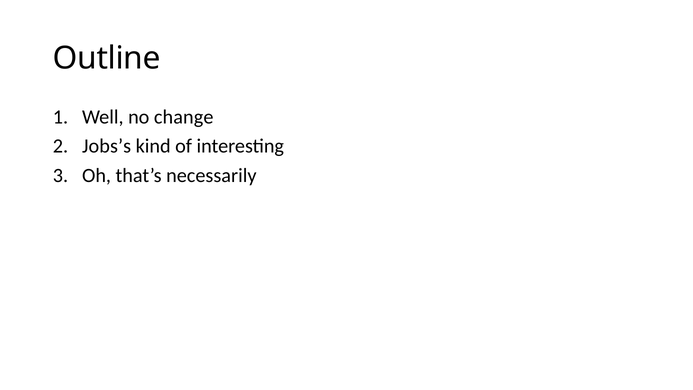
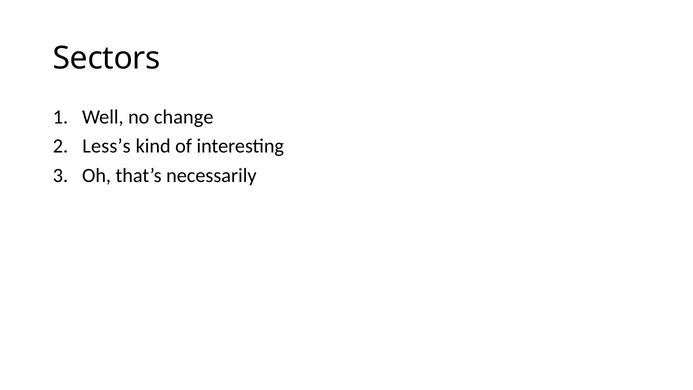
Outline: Outline -> Sectors
Jobs’s: Jobs’s -> Less’s
